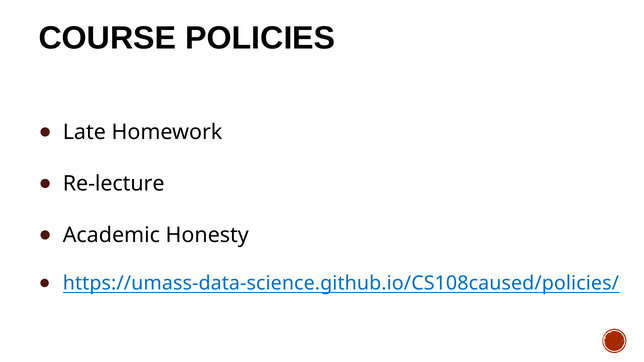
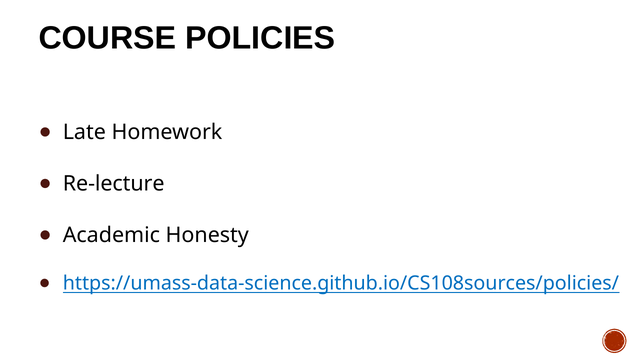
https://umass-data-science.github.io/CS108caused/policies/: https://umass-data-science.github.io/CS108caused/policies/ -> https://umass-data-science.github.io/CS108sources/policies/
